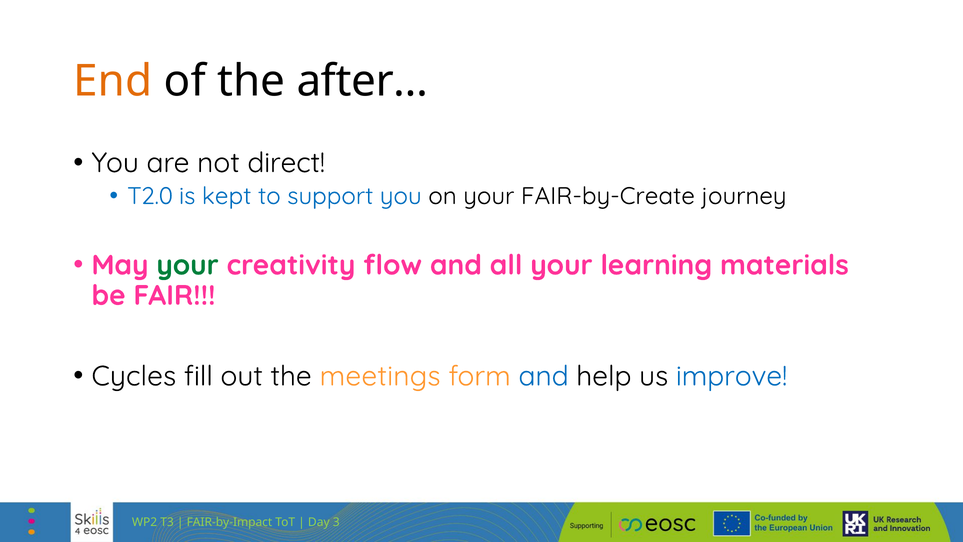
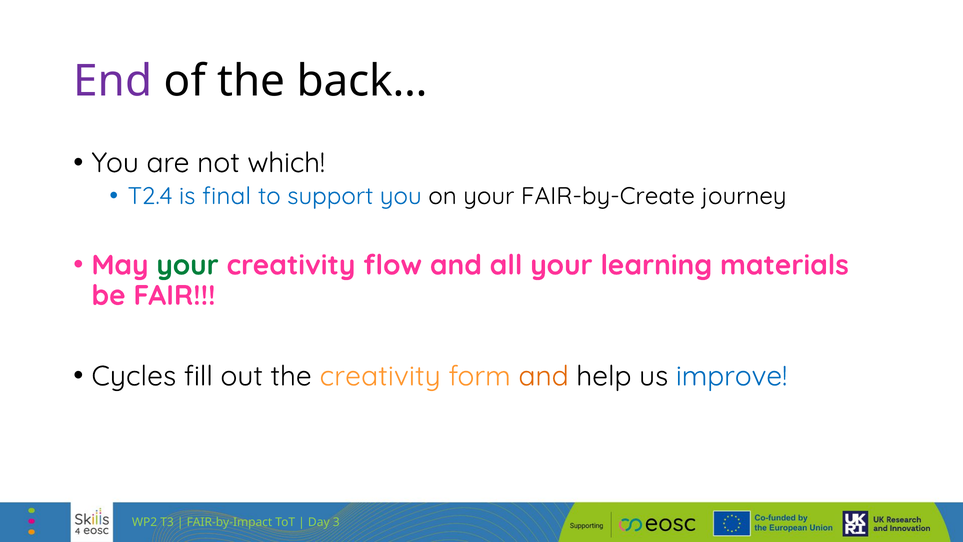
End colour: orange -> purple
after…: after… -> back…
direct: direct -> which
T2.0: T2.0 -> T2.4
kept: kept -> final
the meetings: meetings -> creativity
and at (544, 376) colour: blue -> orange
